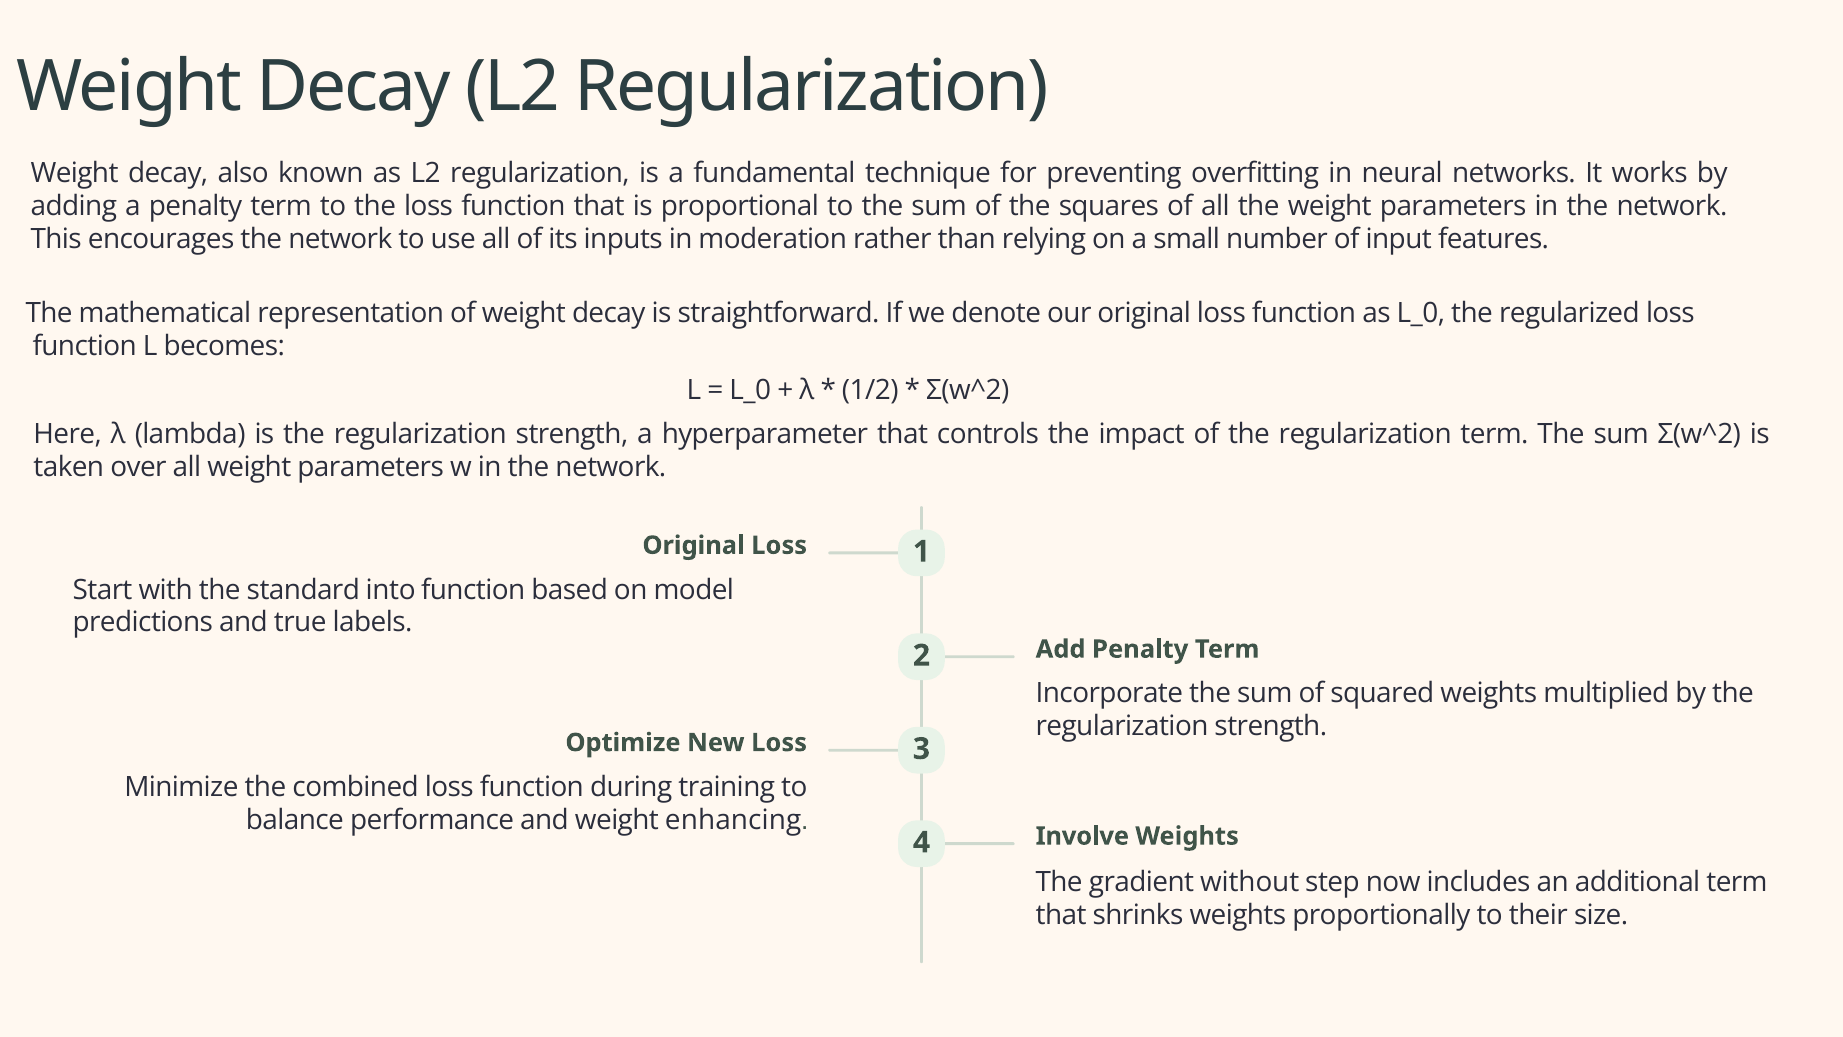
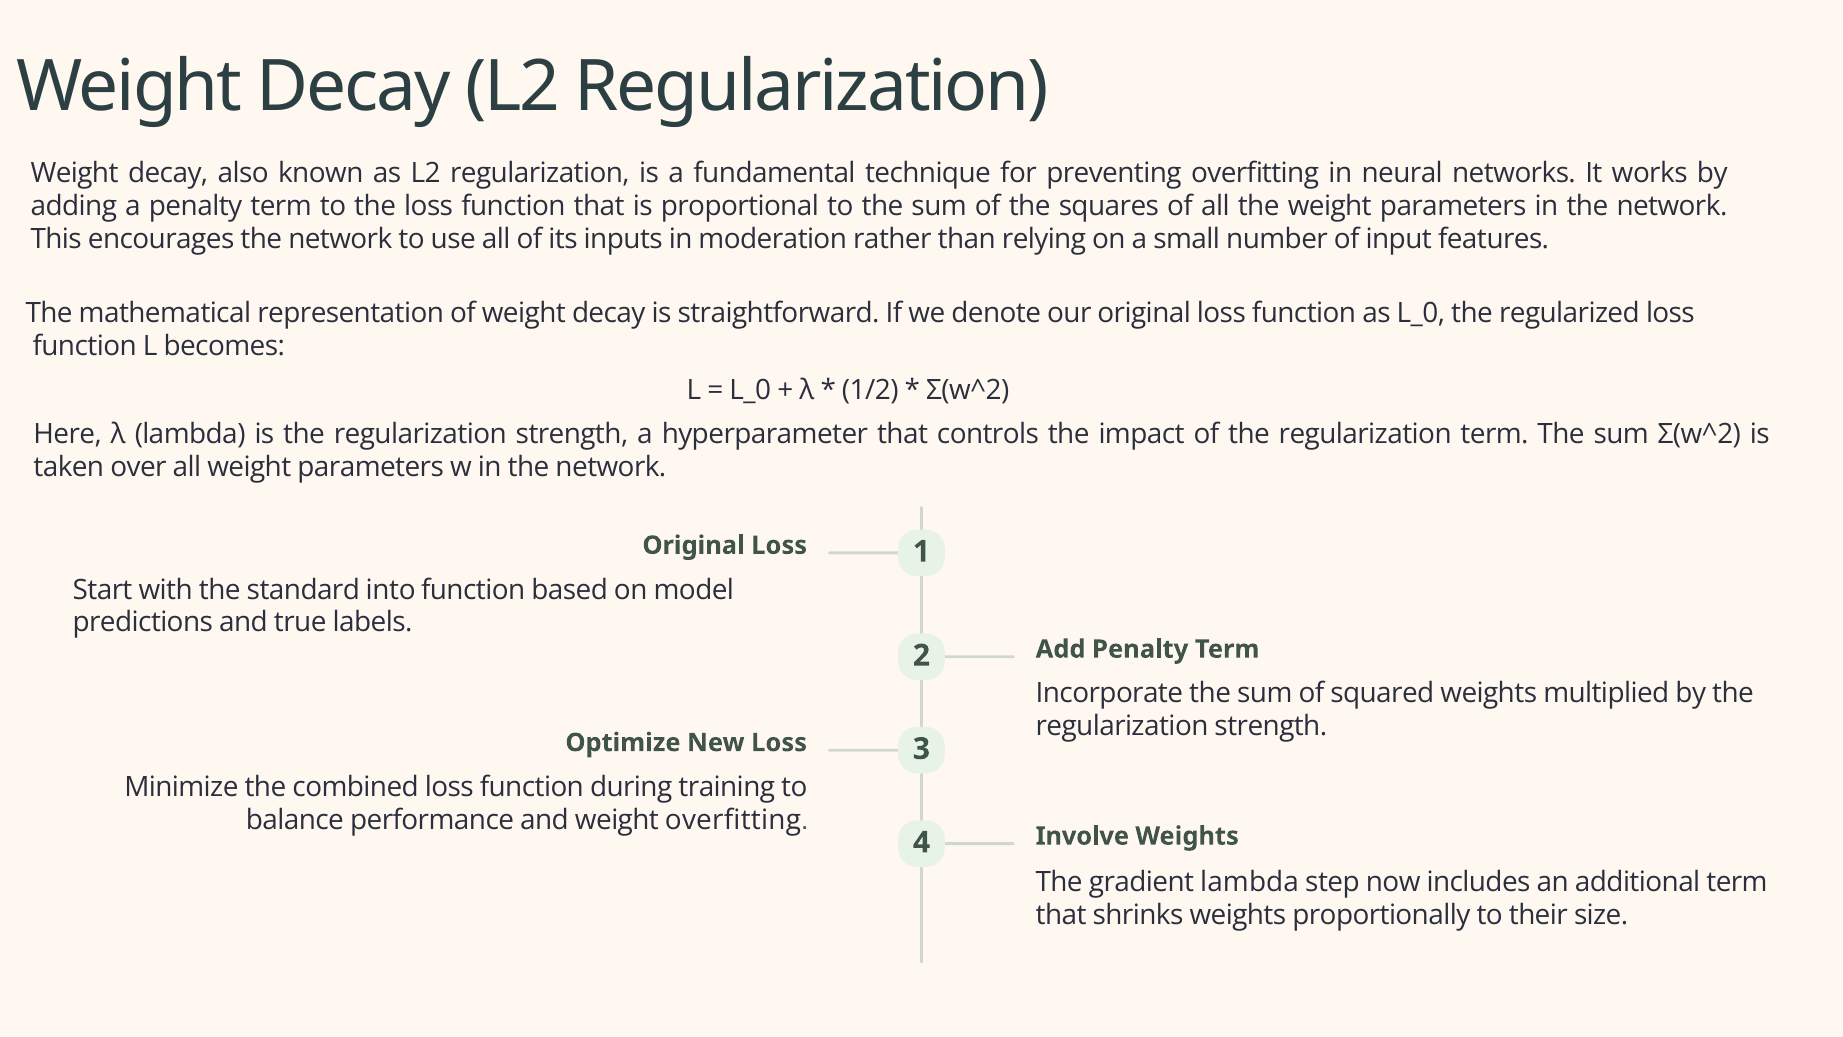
weight enhancing: enhancing -> overfitting
gradient without: without -> lambda
